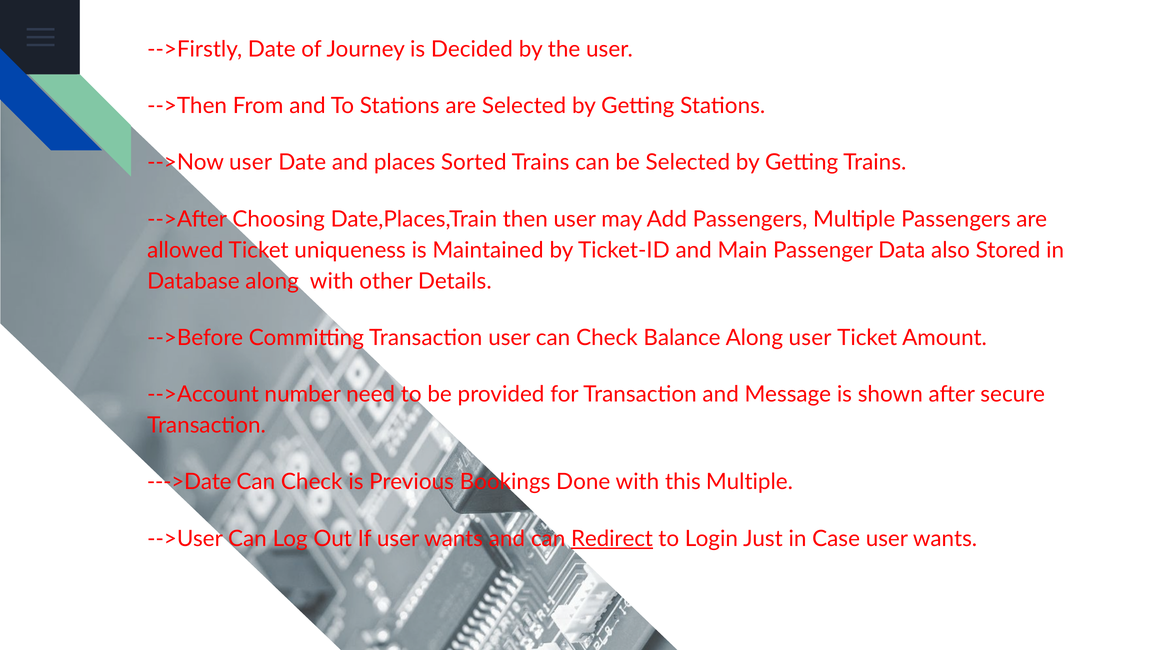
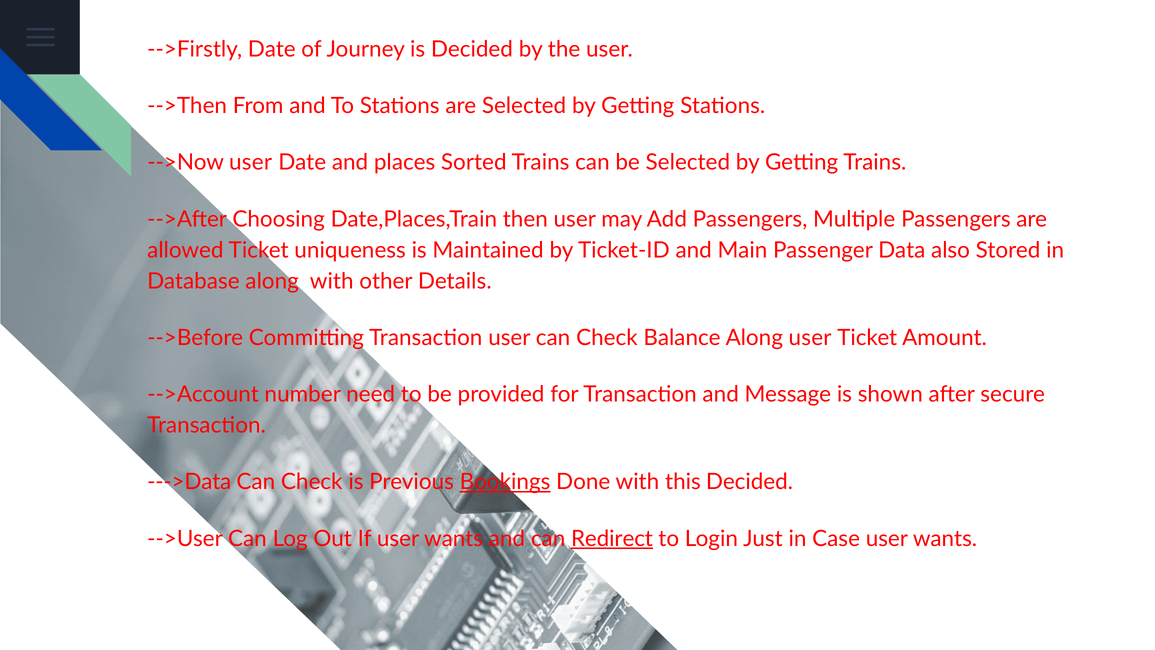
--->Date: --->Date -> --->Data
Bookings underline: none -> present
this Multiple: Multiple -> Decided
